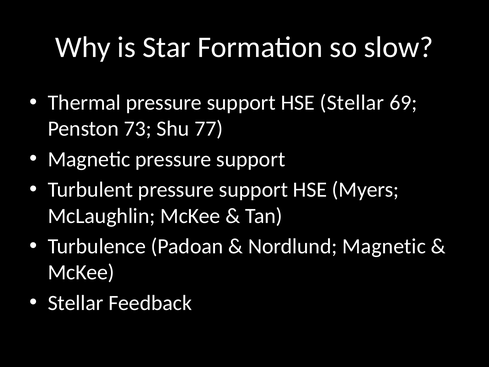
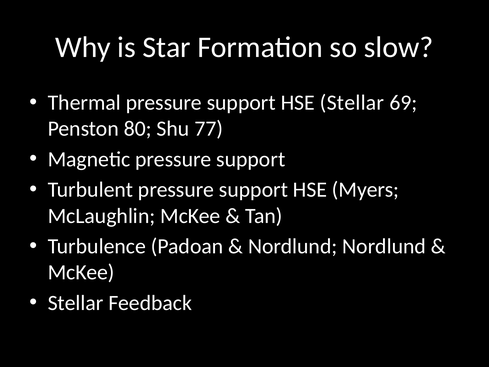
73: 73 -> 80
Nordlund Magnetic: Magnetic -> Nordlund
